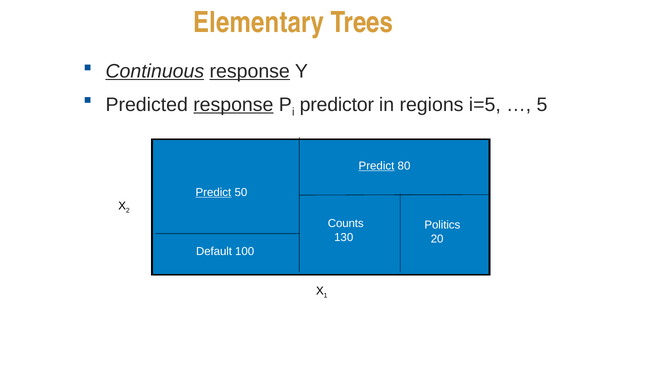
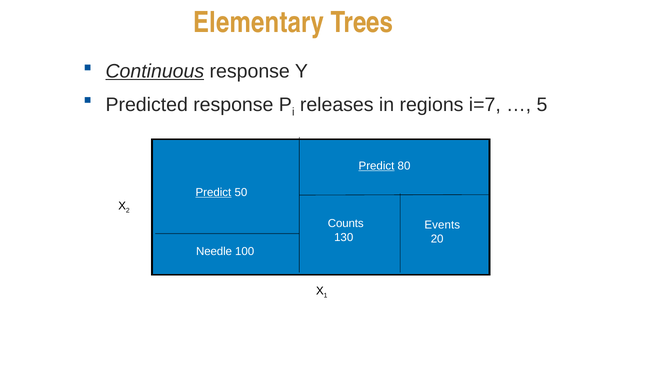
response at (250, 71) underline: present -> none
response at (233, 105) underline: present -> none
predictor: predictor -> releases
i=5: i=5 -> i=7
Politics: Politics -> Events
Default: Default -> Needle
